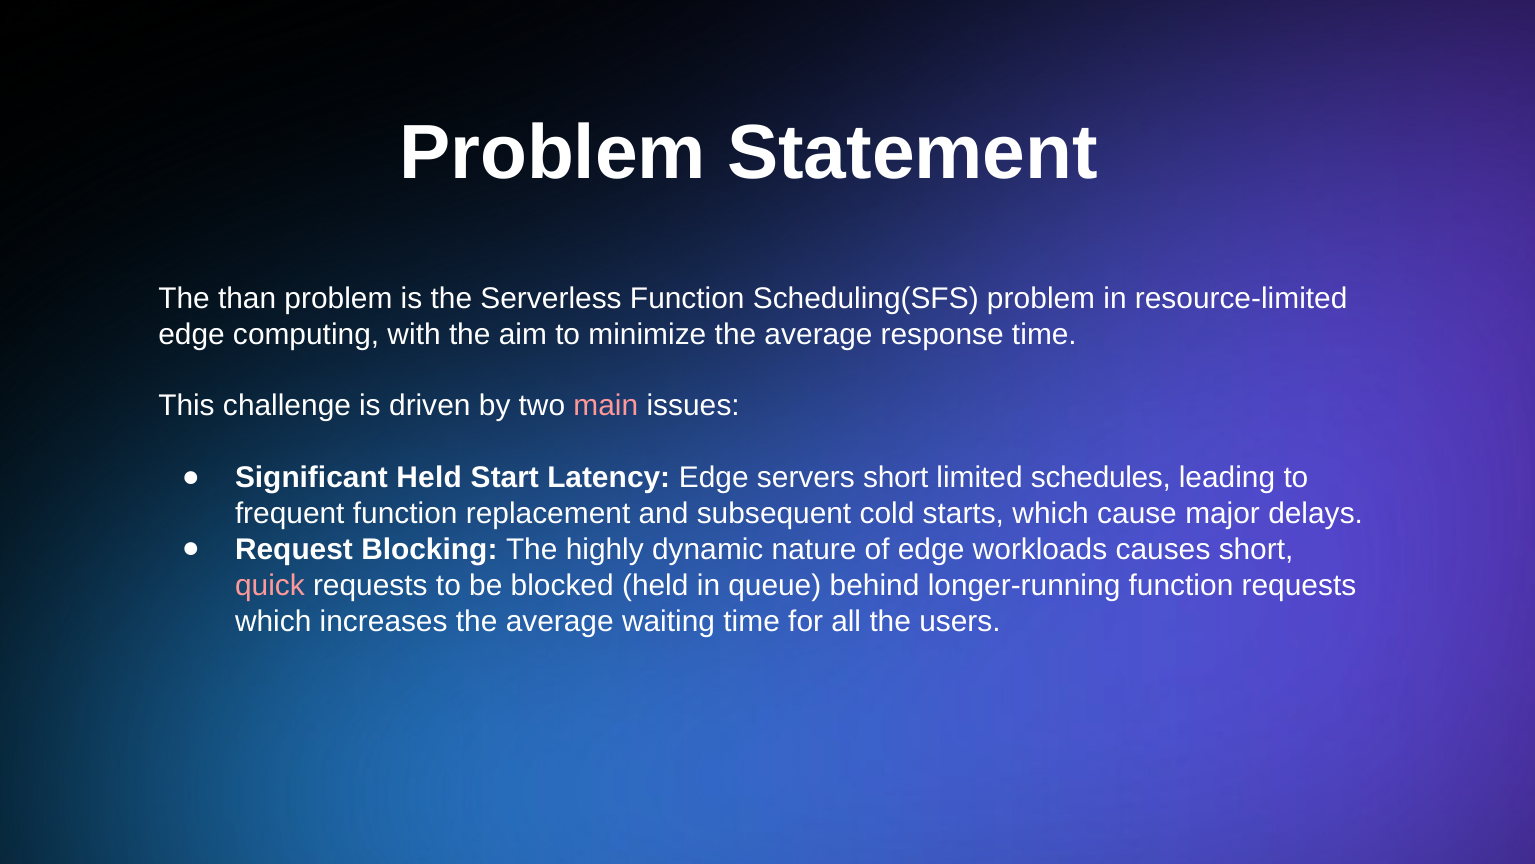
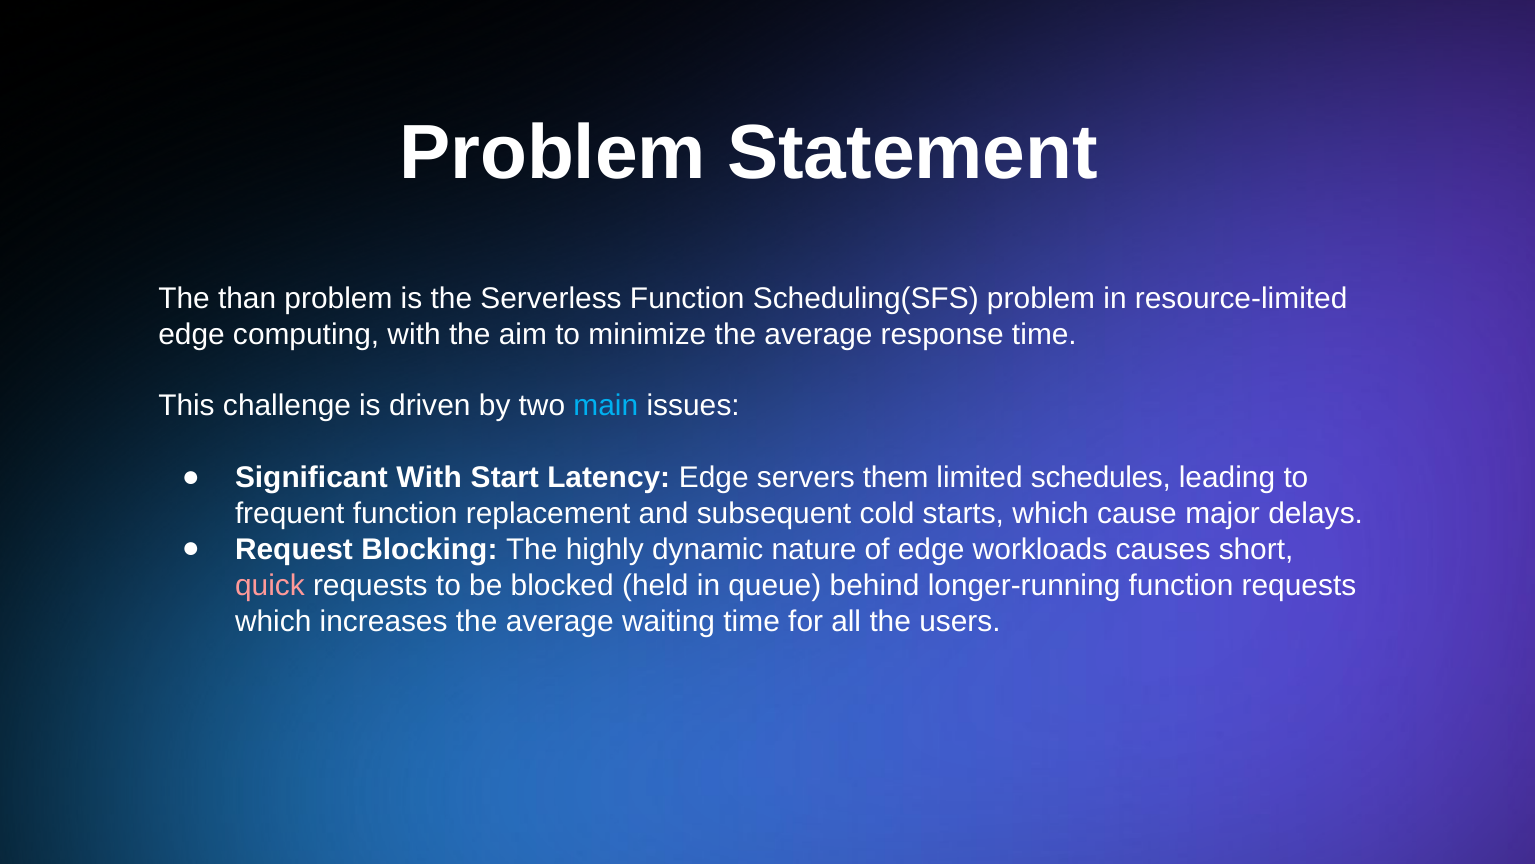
main colour: pink -> light blue
Significant Held: Held -> With
servers short: short -> them
